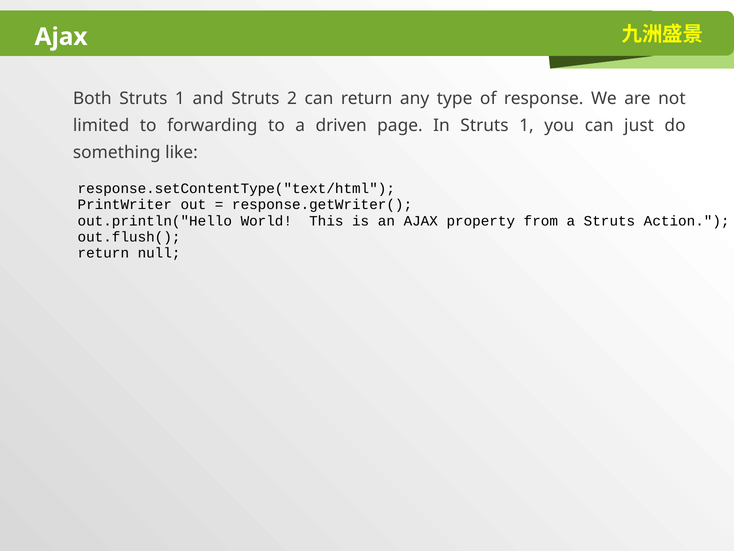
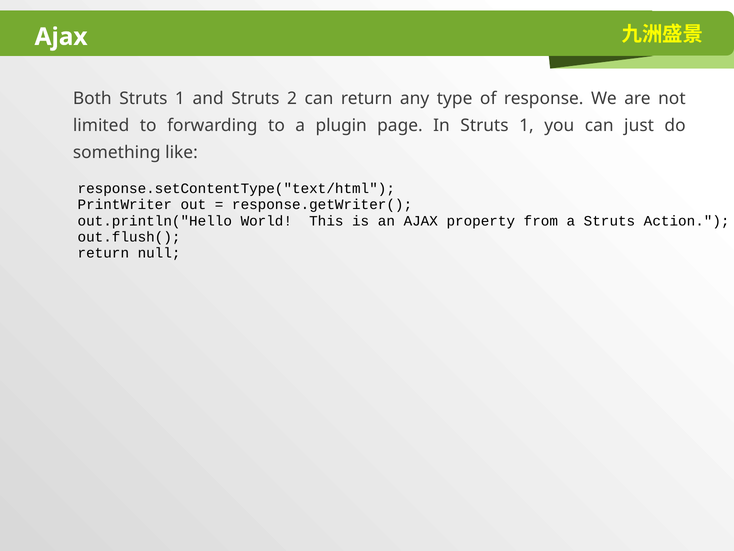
driven: driven -> plugin
